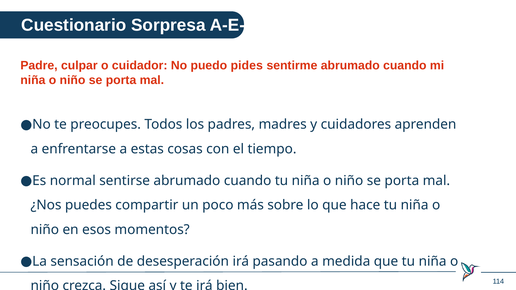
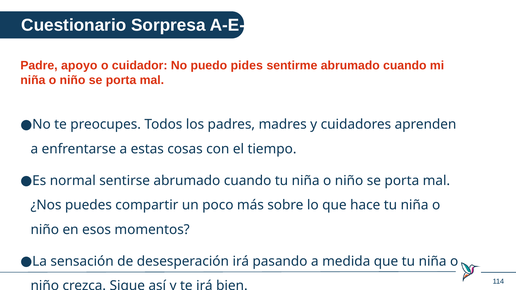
culpar: culpar -> apoyo
